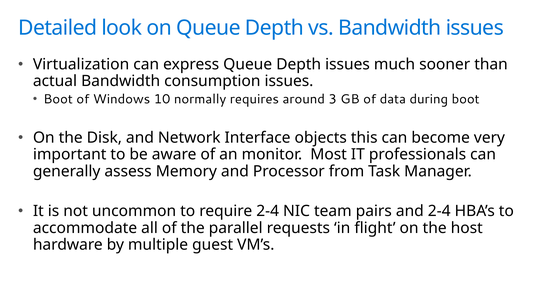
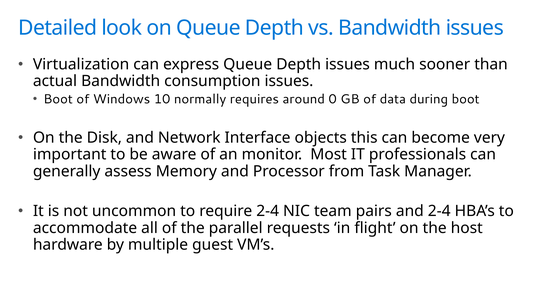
3: 3 -> 0
